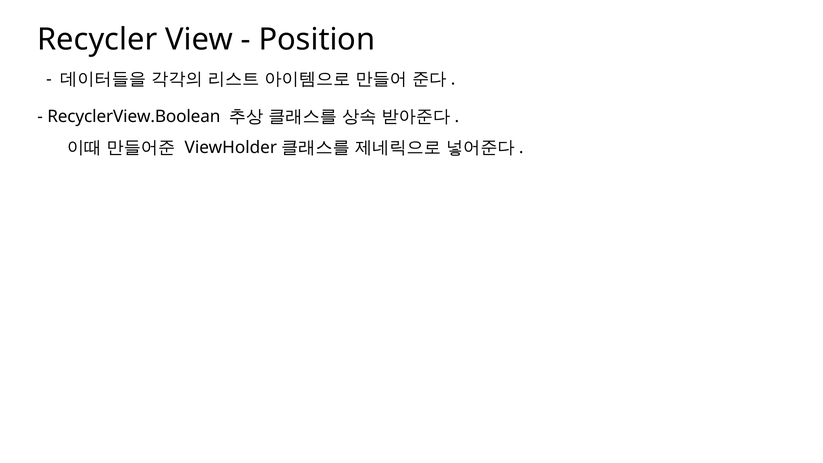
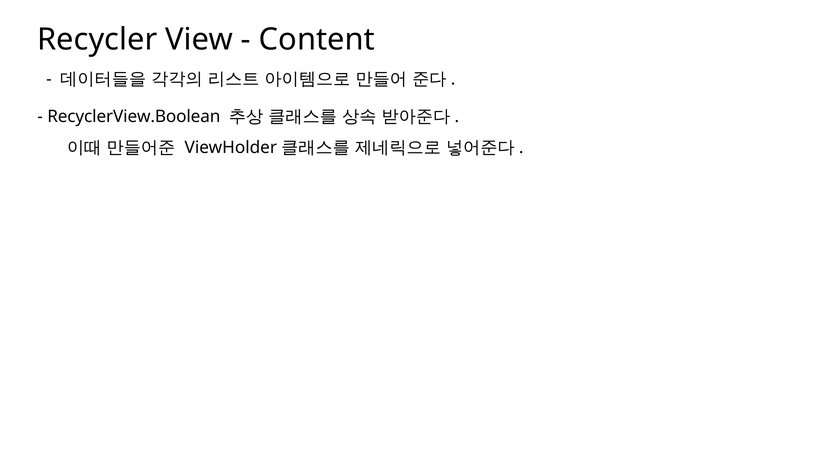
Position: Position -> Content
